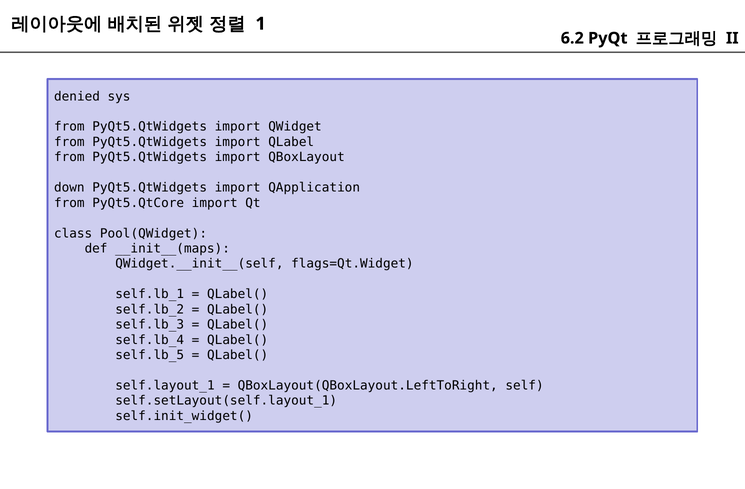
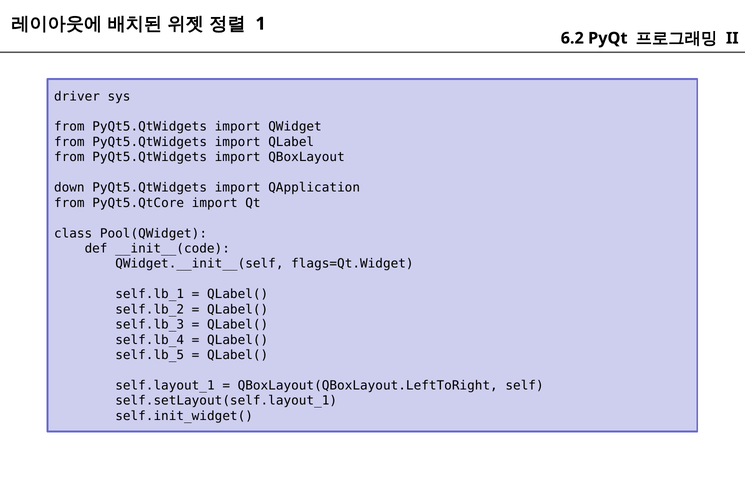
denied: denied -> driver
__init__(maps: __init__(maps -> __init__(code
